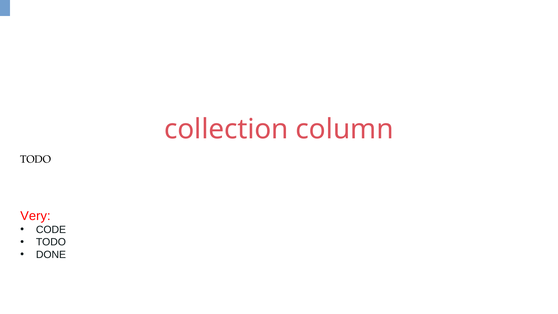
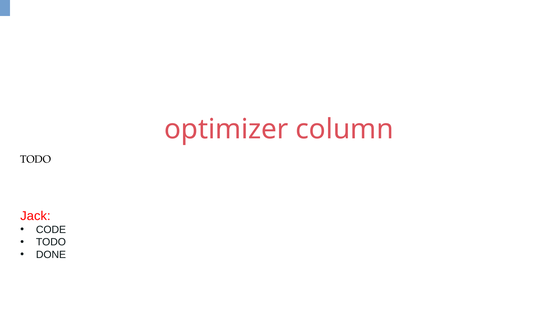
collection: collection -> optimizer
Very: Very -> Jack
